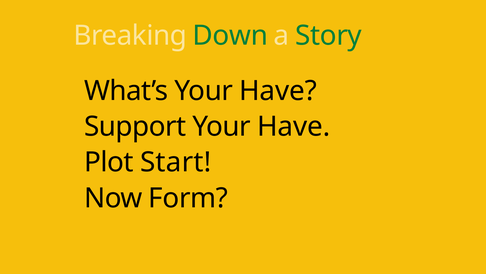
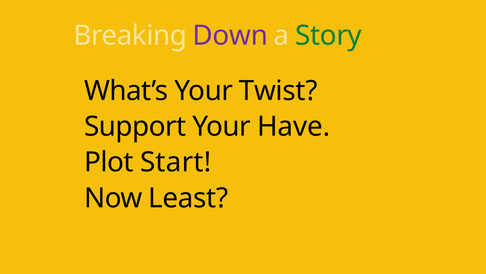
Down colour: green -> purple
What’s Your Have: Have -> Twist
Form: Form -> Least
